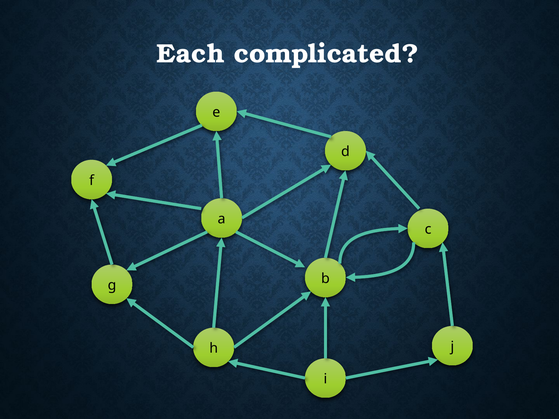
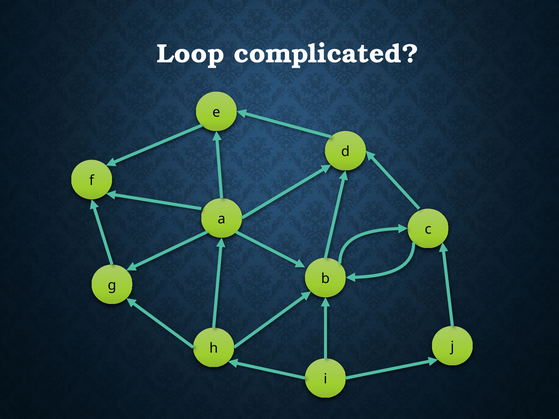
Each: Each -> Loop
